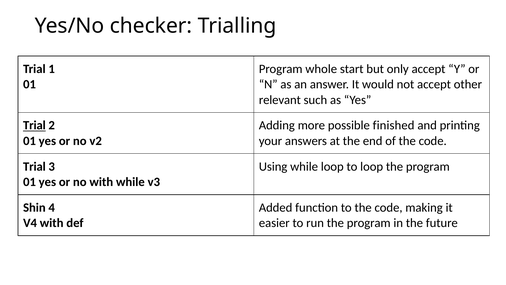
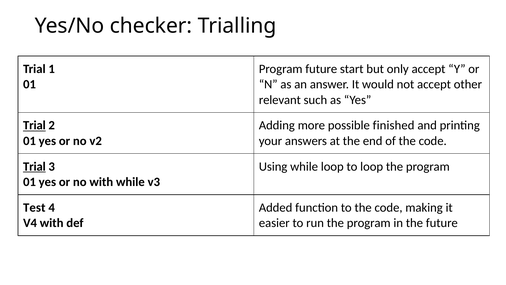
Program whole: whole -> future
Trial at (34, 166) underline: none -> present
Shin: Shin -> Test
